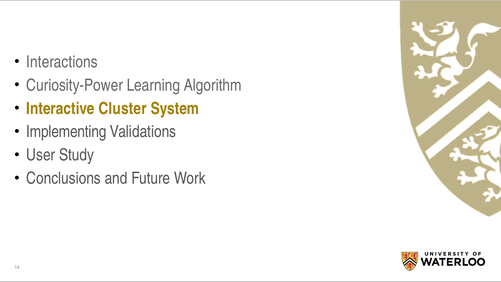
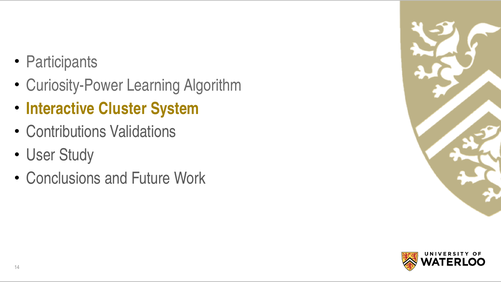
Interactions: Interactions -> Participants
Implementing: Implementing -> Contributions
